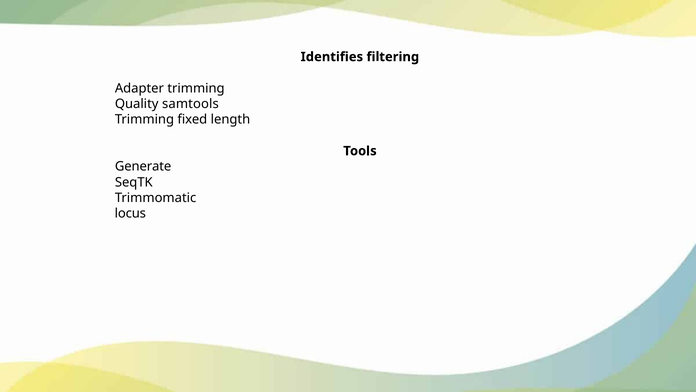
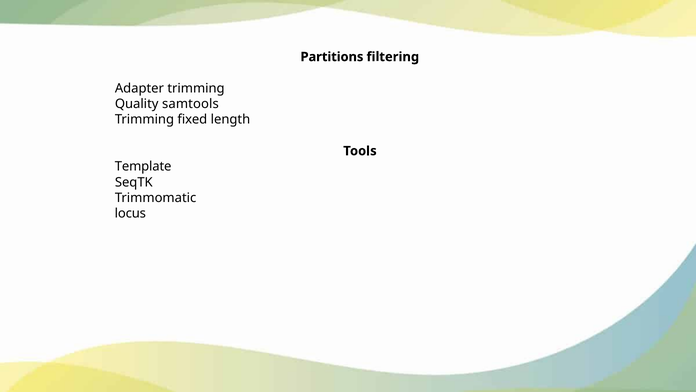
Identifies: Identifies -> Partitions
Generate: Generate -> Template
